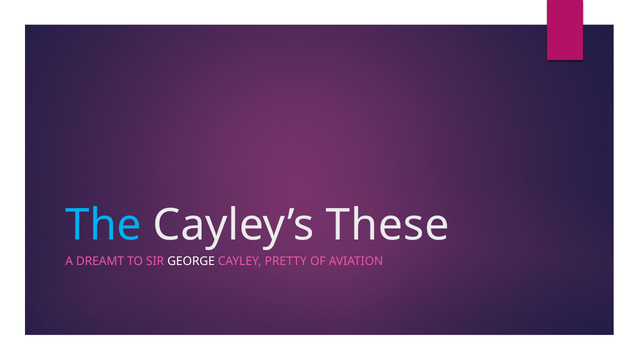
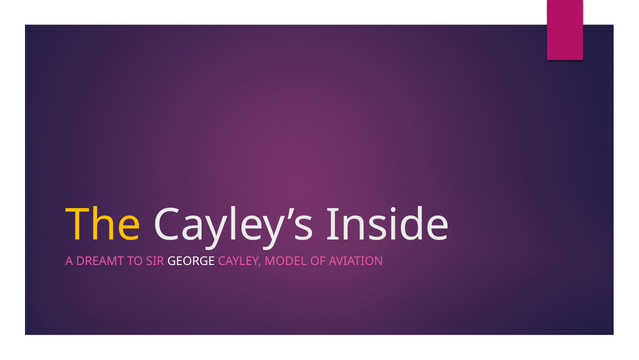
The colour: light blue -> yellow
These: These -> Inside
PRETTY: PRETTY -> MODEL
